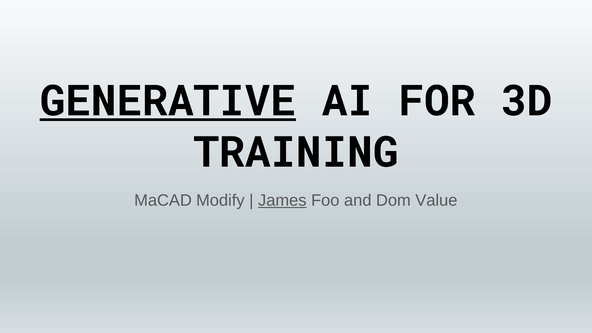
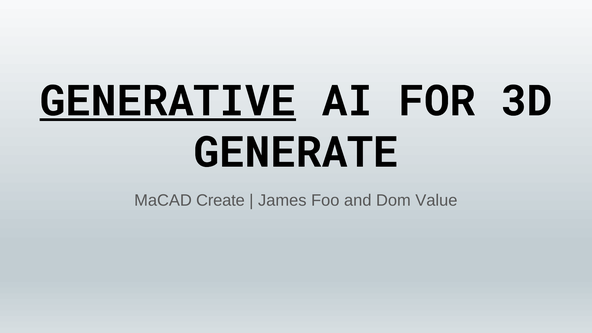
TRAINING: TRAINING -> GENERATE
Modify: Modify -> Create
James underline: present -> none
